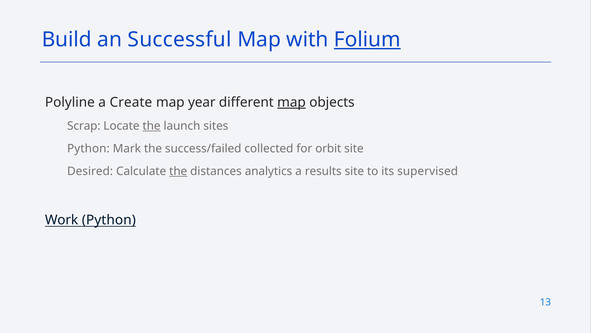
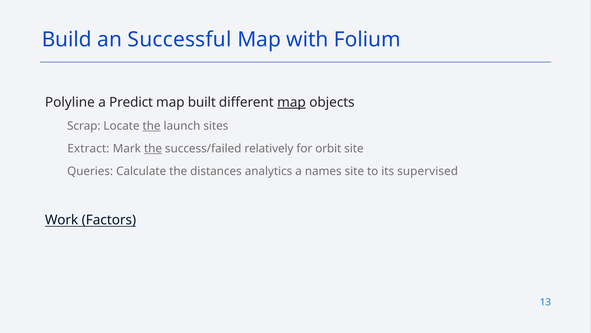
Folium underline: present -> none
Create: Create -> Predict
year: year -> built
Python at (88, 148): Python -> Extract
the at (153, 148) underline: none -> present
collected: collected -> relatively
Desired: Desired -> Queries
the at (178, 171) underline: present -> none
results: results -> names
Work Python: Python -> Factors
